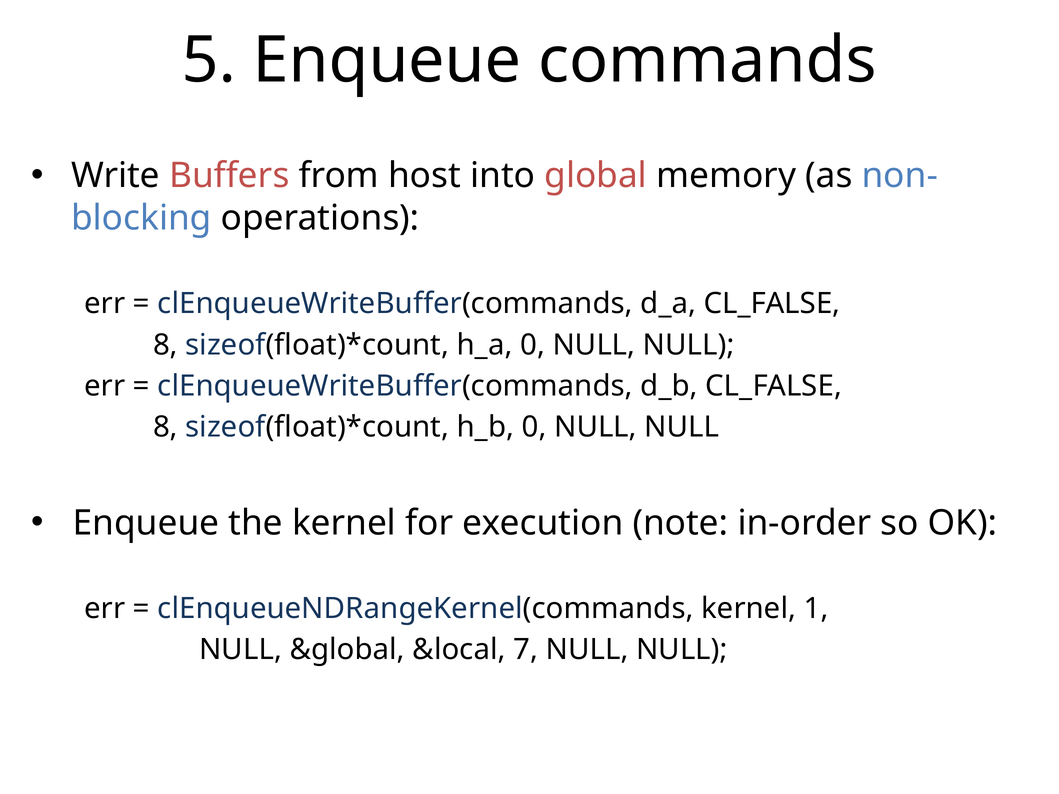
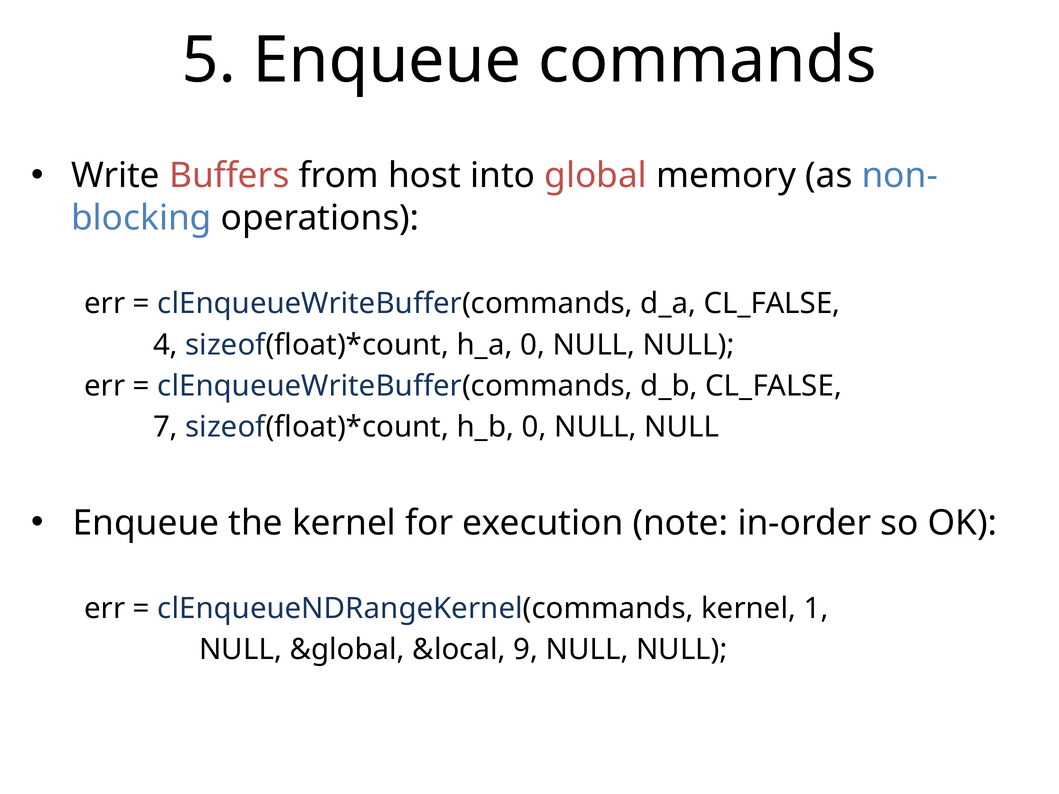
8 at (166, 345): 8 -> 4
8 at (166, 427): 8 -> 7
7: 7 -> 9
